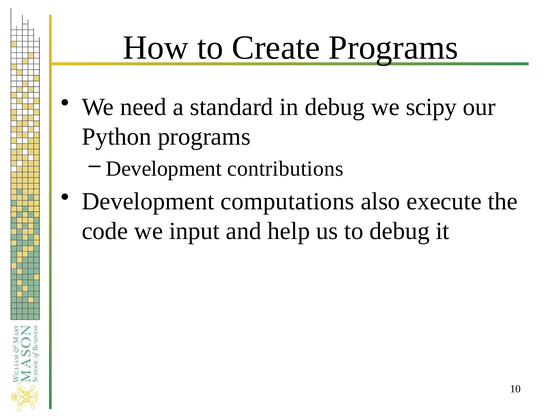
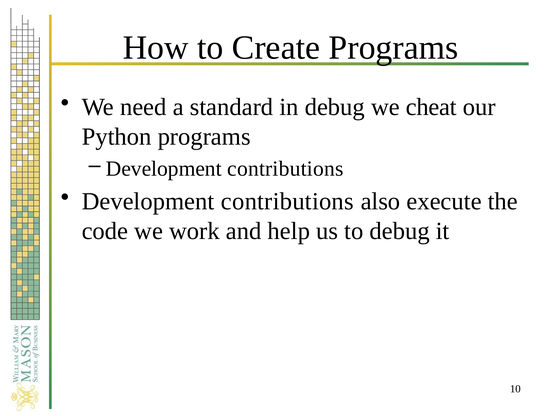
scipy: scipy -> cheat
computations at (287, 201): computations -> contributions
input: input -> work
